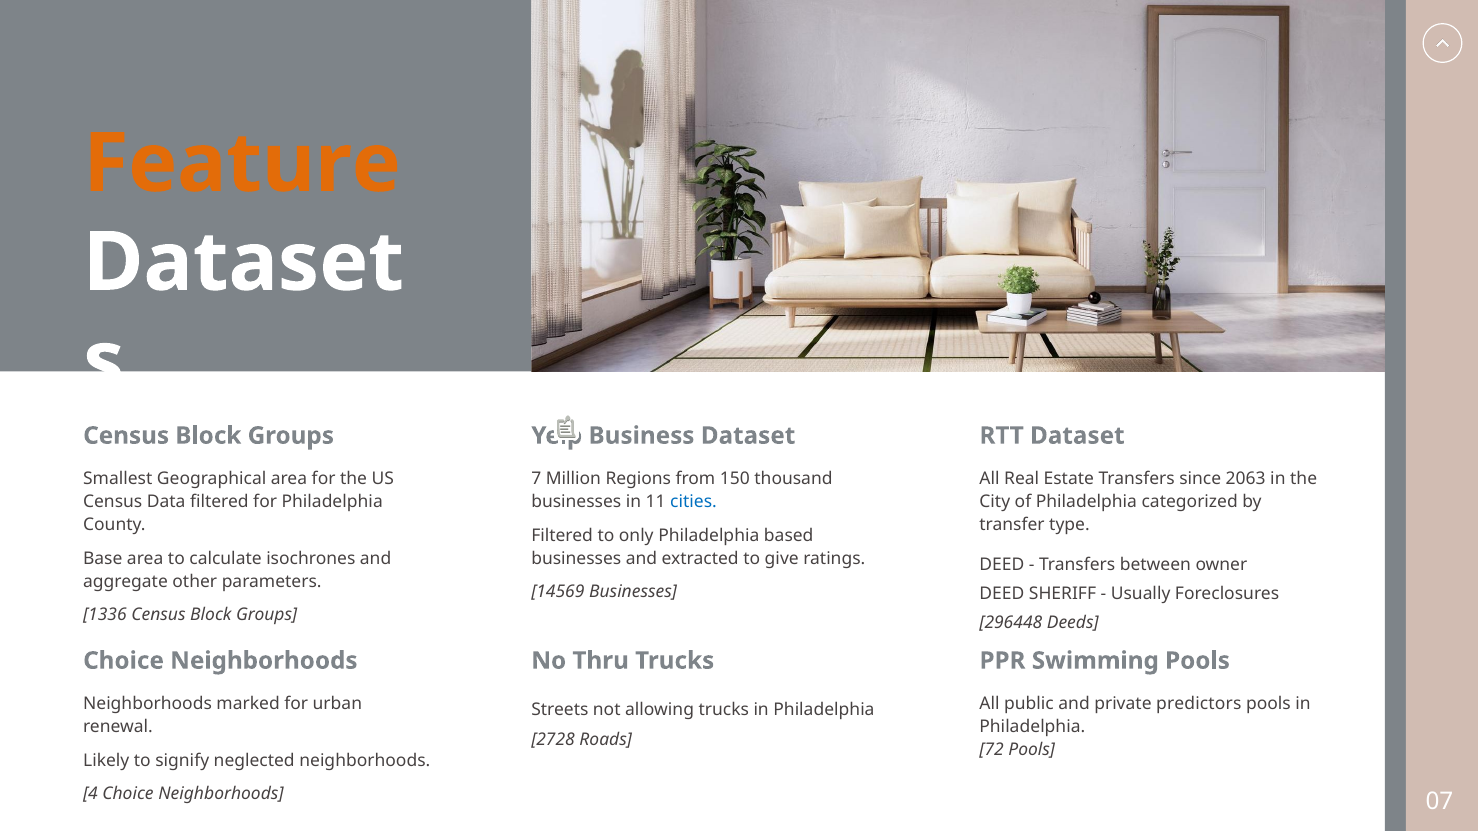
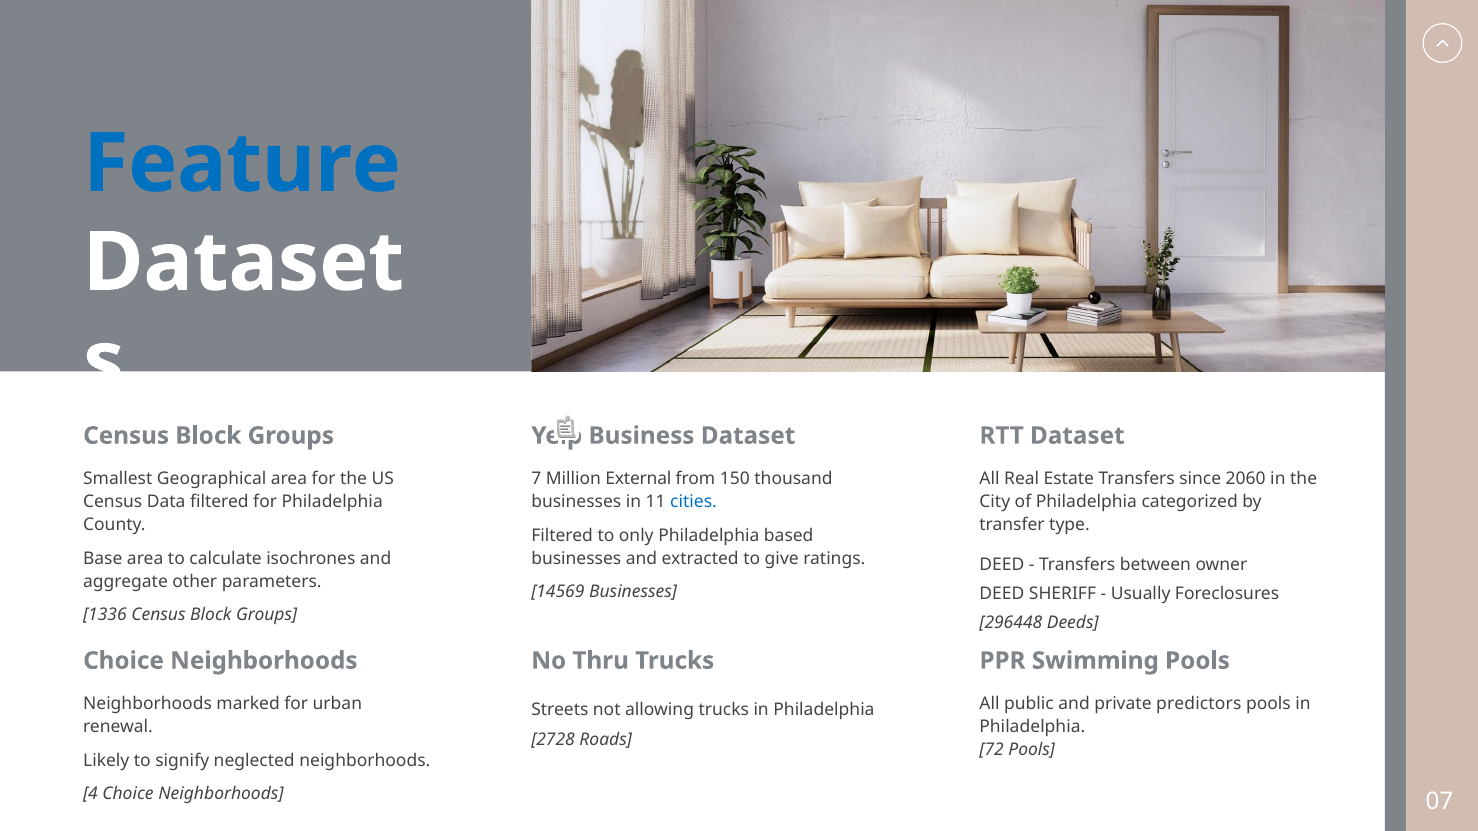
Feature colour: orange -> blue
Regions: Regions -> External
2063: 2063 -> 2060
